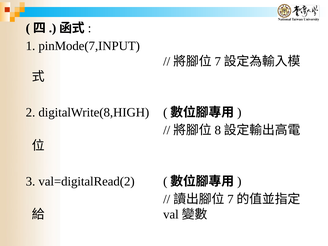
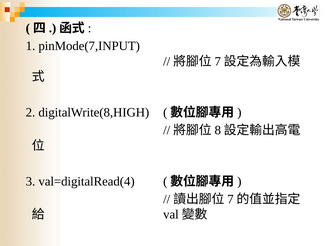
val=digitalRead(2: val=digitalRead(2 -> val=digitalRead(4
